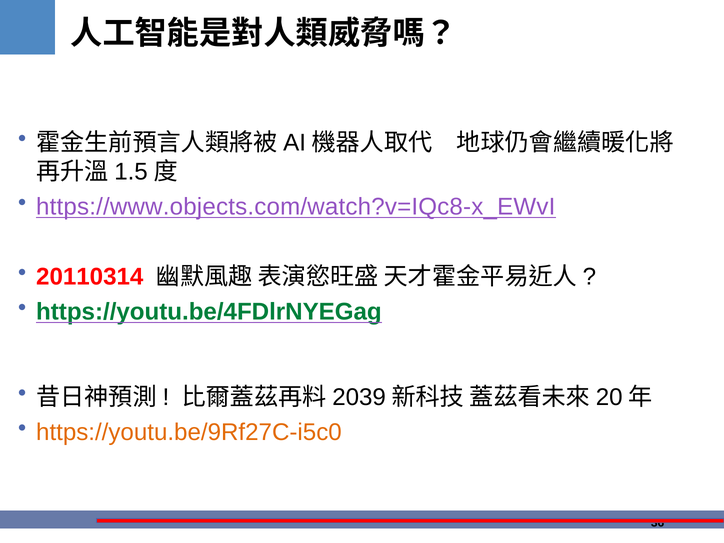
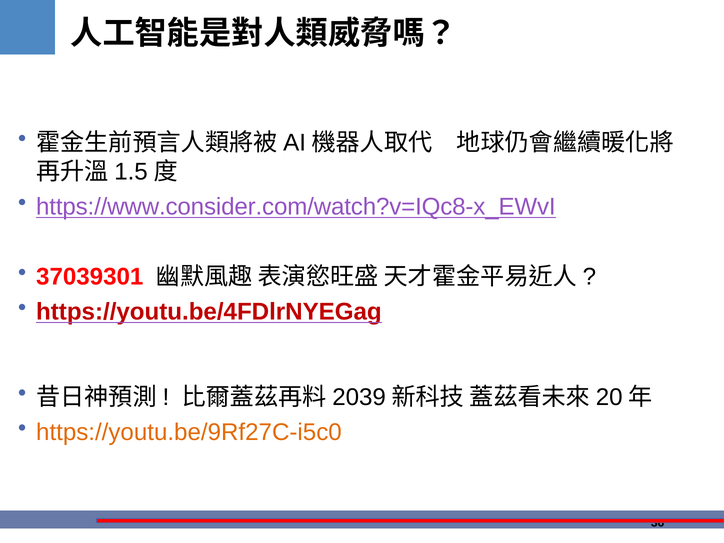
https://www.objects.com/watch?v=IQc8-x_EWvI: https://www.objects.com/watch?v=IQc8-x_EWvI -> https://www.consider.com/watch?v=IQc8-x_EWvI
20110314: 20110314 -> 37039301
https://youtu.be/4FDlrNYEGag colour: green -> red
